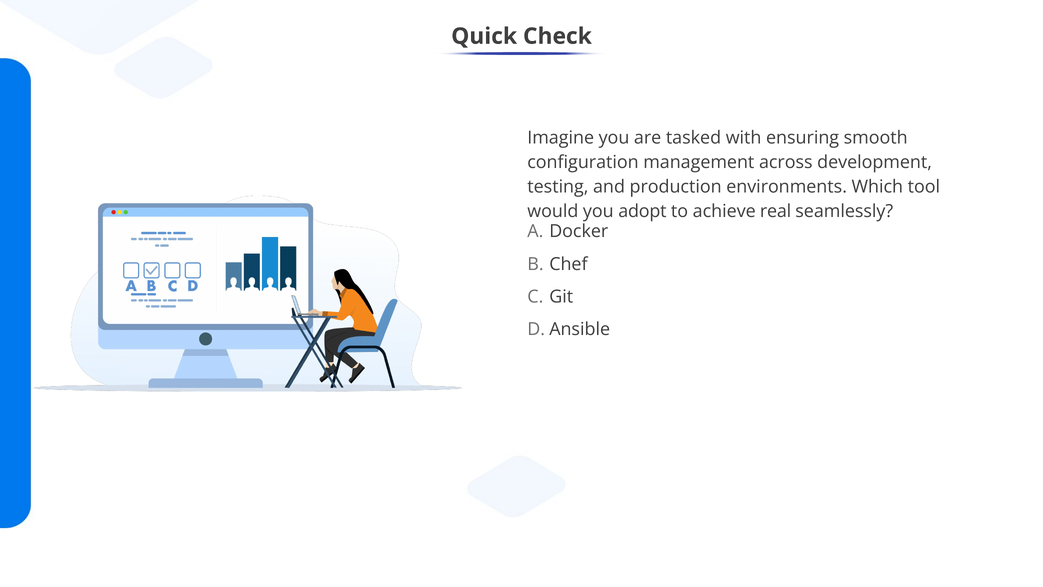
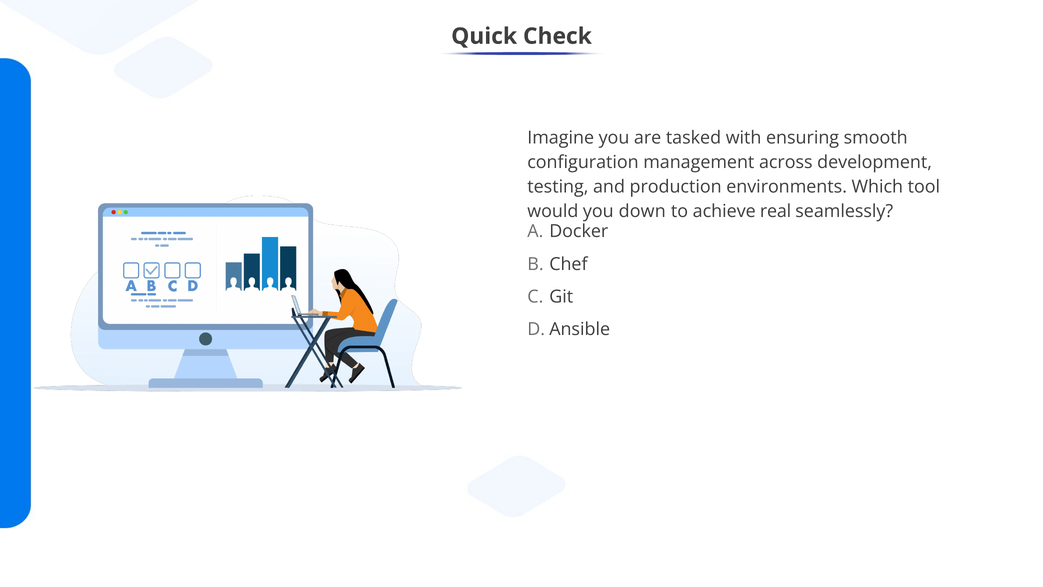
adopt: adopt -> down
